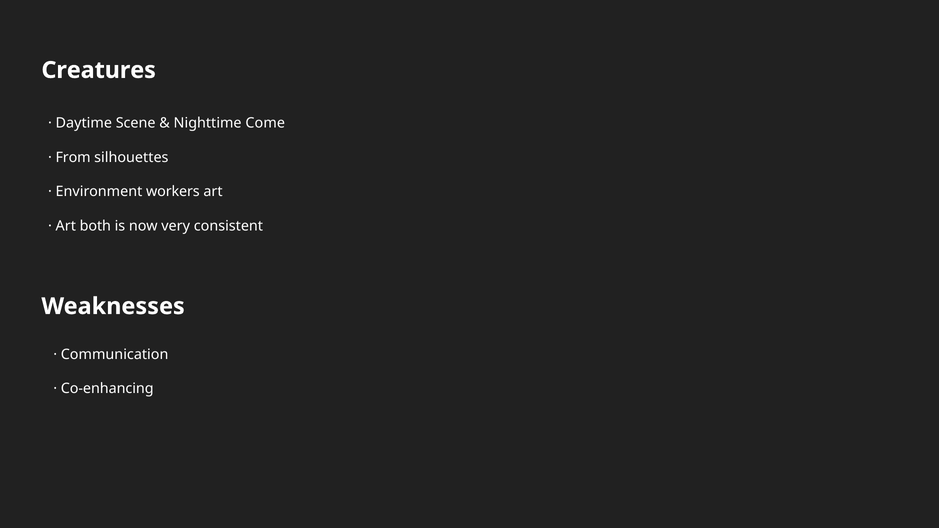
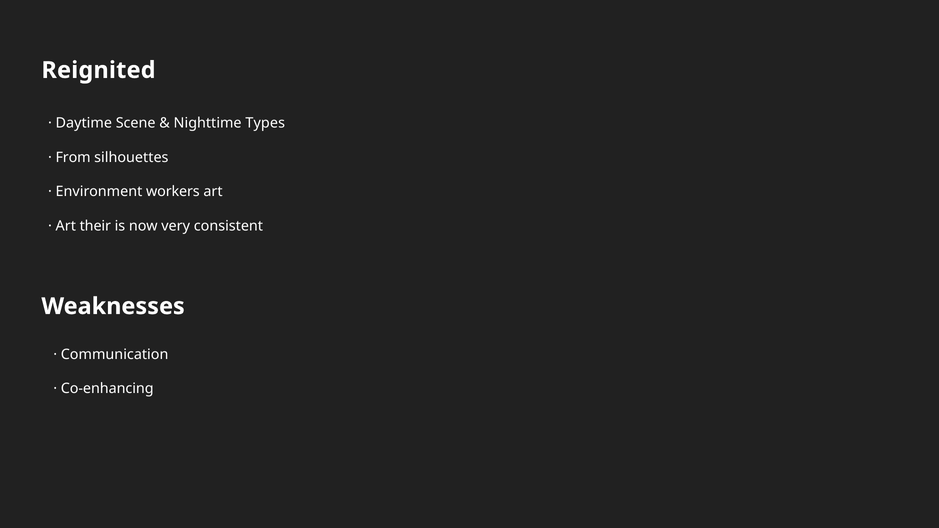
Creatures: Creatures -> Reignited
Come: Come -> Types
both: both -> their
